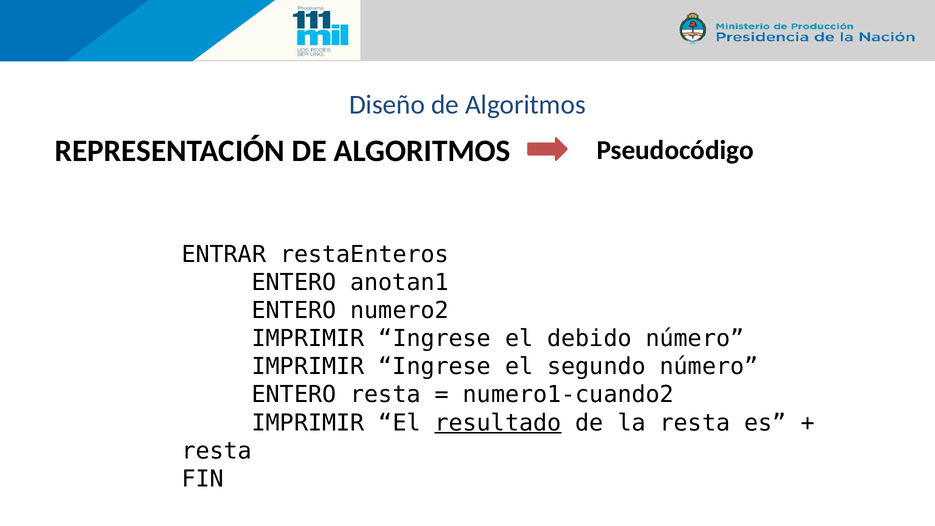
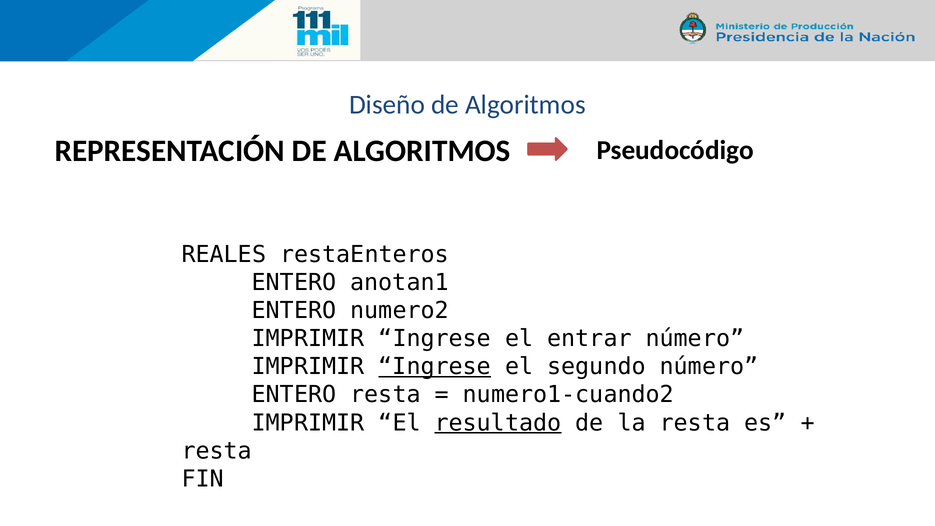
ENTRAR: ENTRAR -> REALES
debido: debido -> entrar
Ingrese at (435, 367) underline: none -> present
